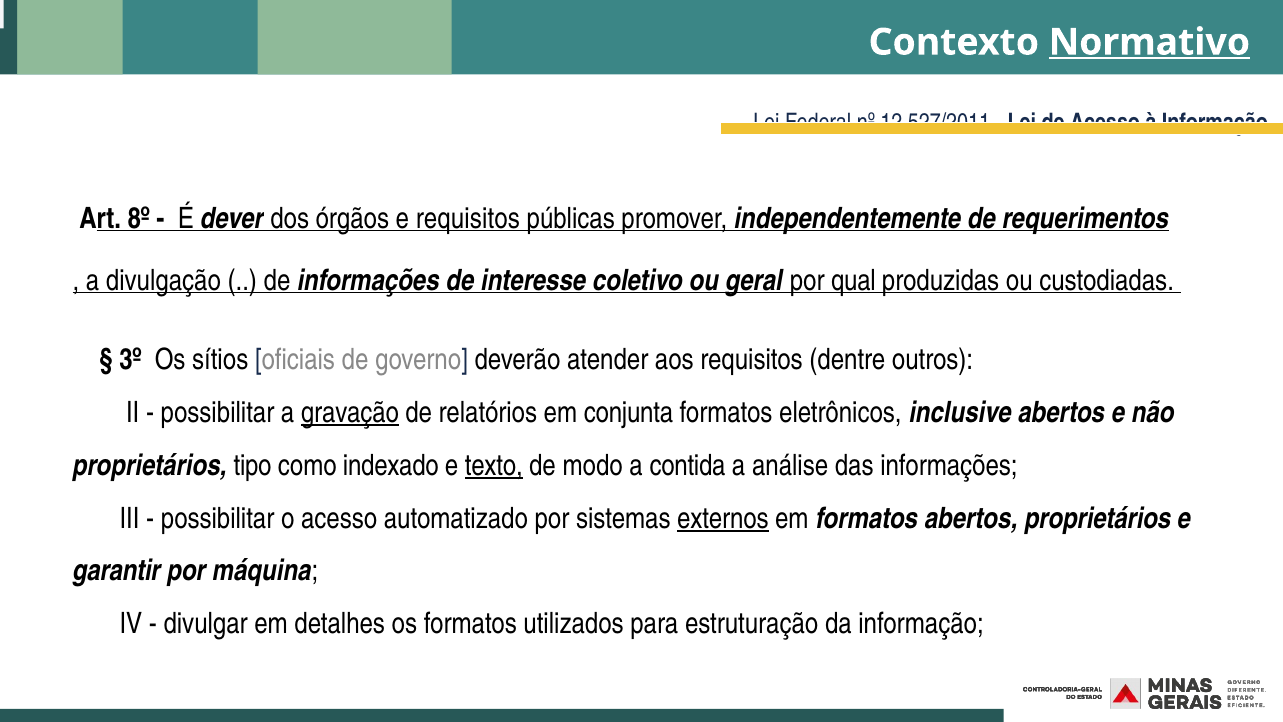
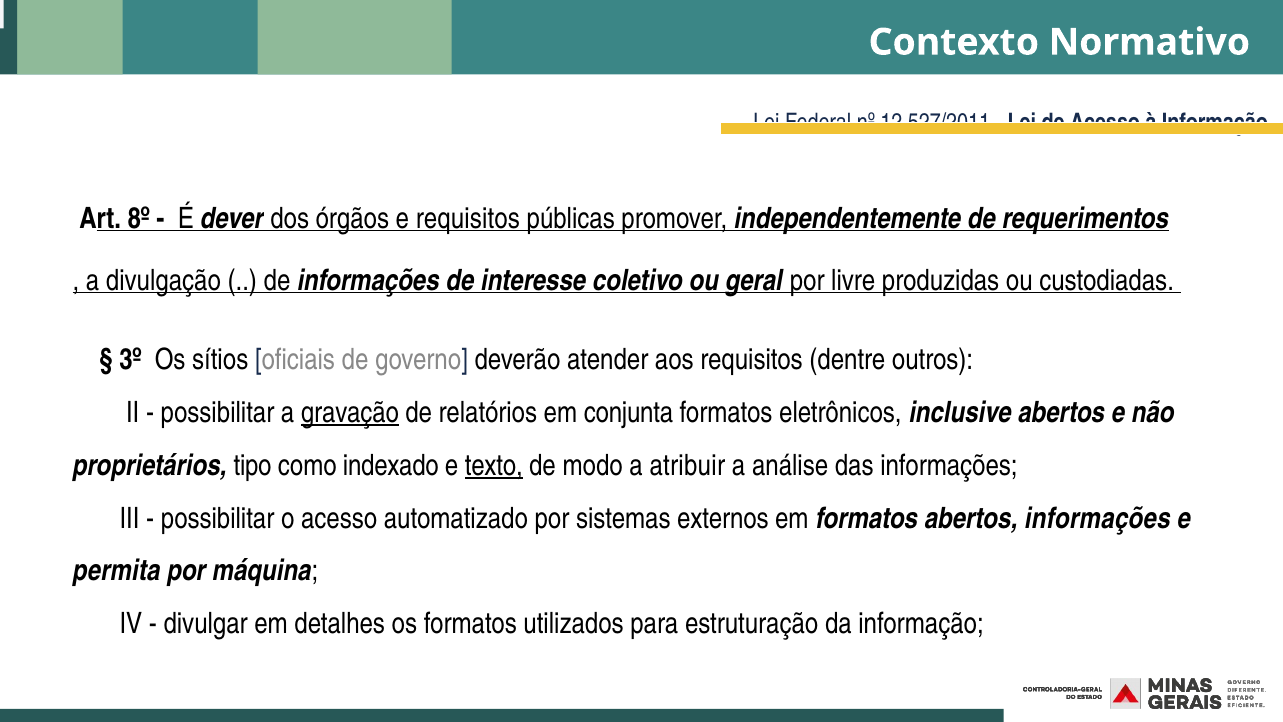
Normativo underline: present -> none
qual: qual -> livre
contida: contida -> atribuir
externos underline: present -> none
abertos proprietários: proprietários -> informações
garantir: garantir -> permita
